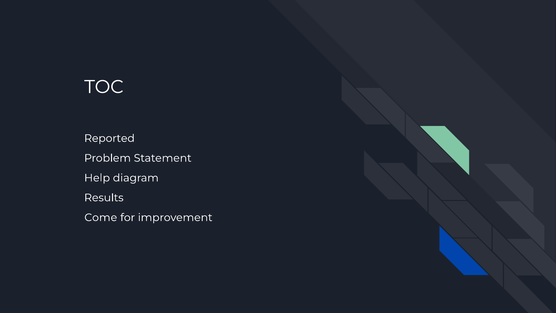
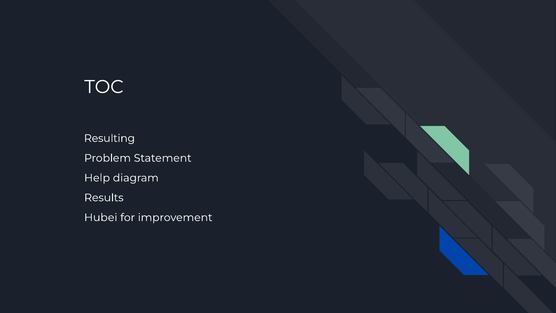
Reported: Reported -> Resulting
Come: Come -> Hubei
